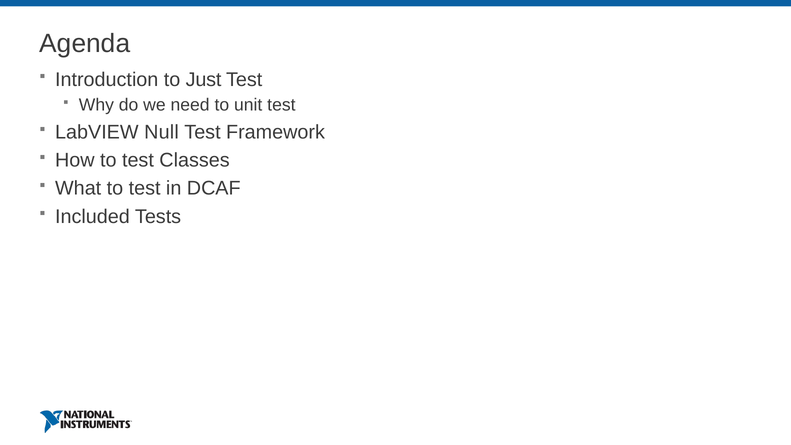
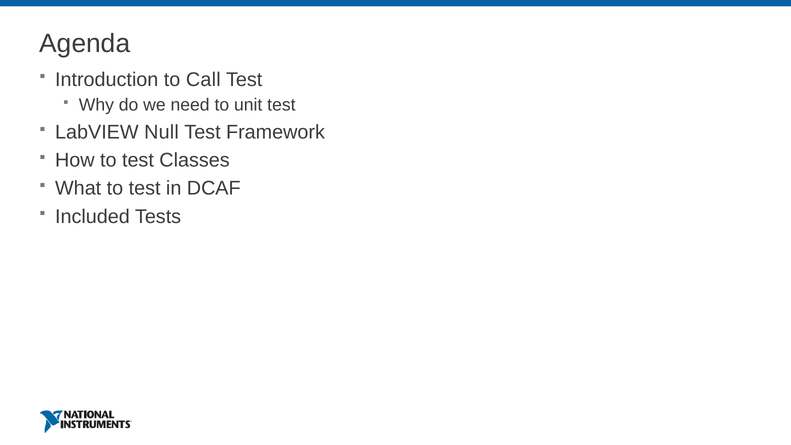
Just: Just -> Call
